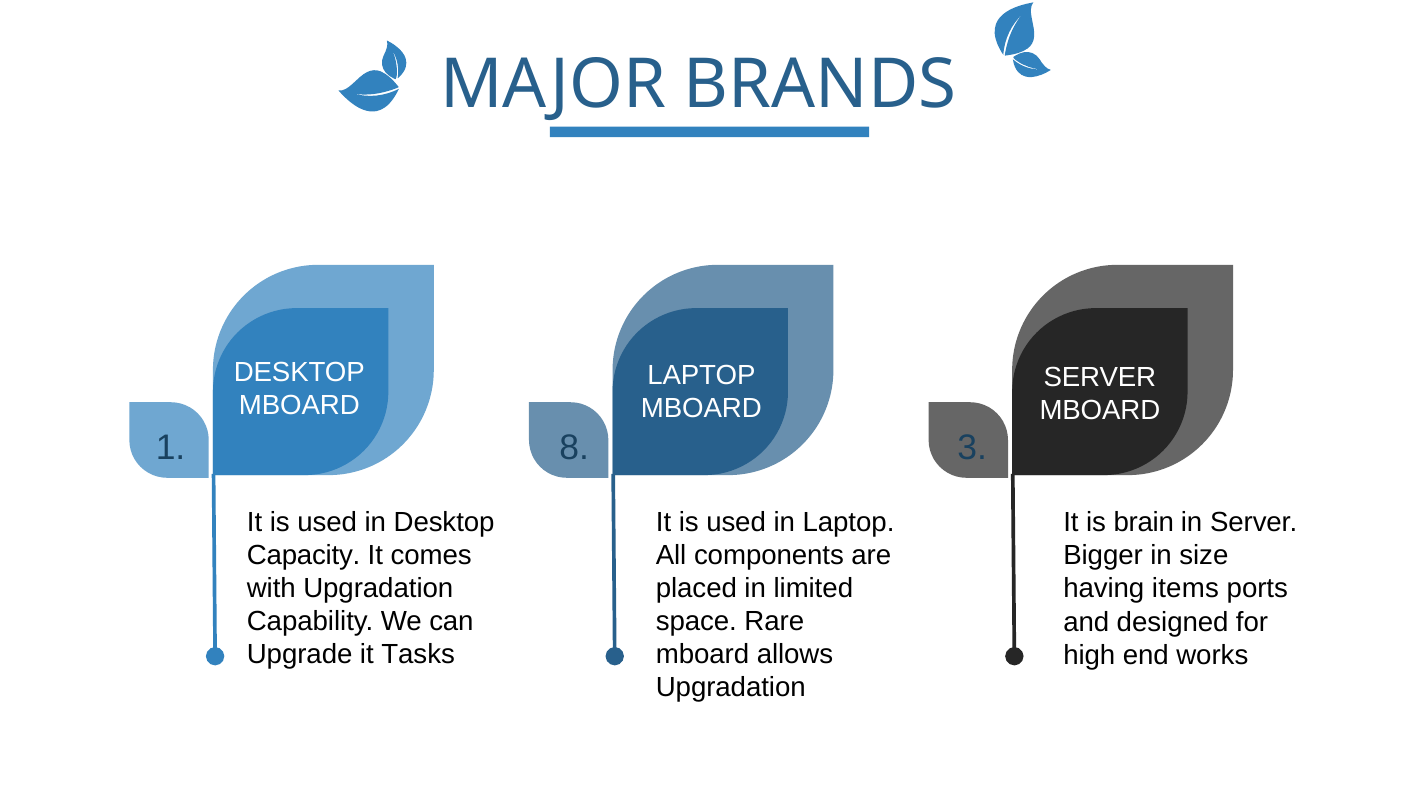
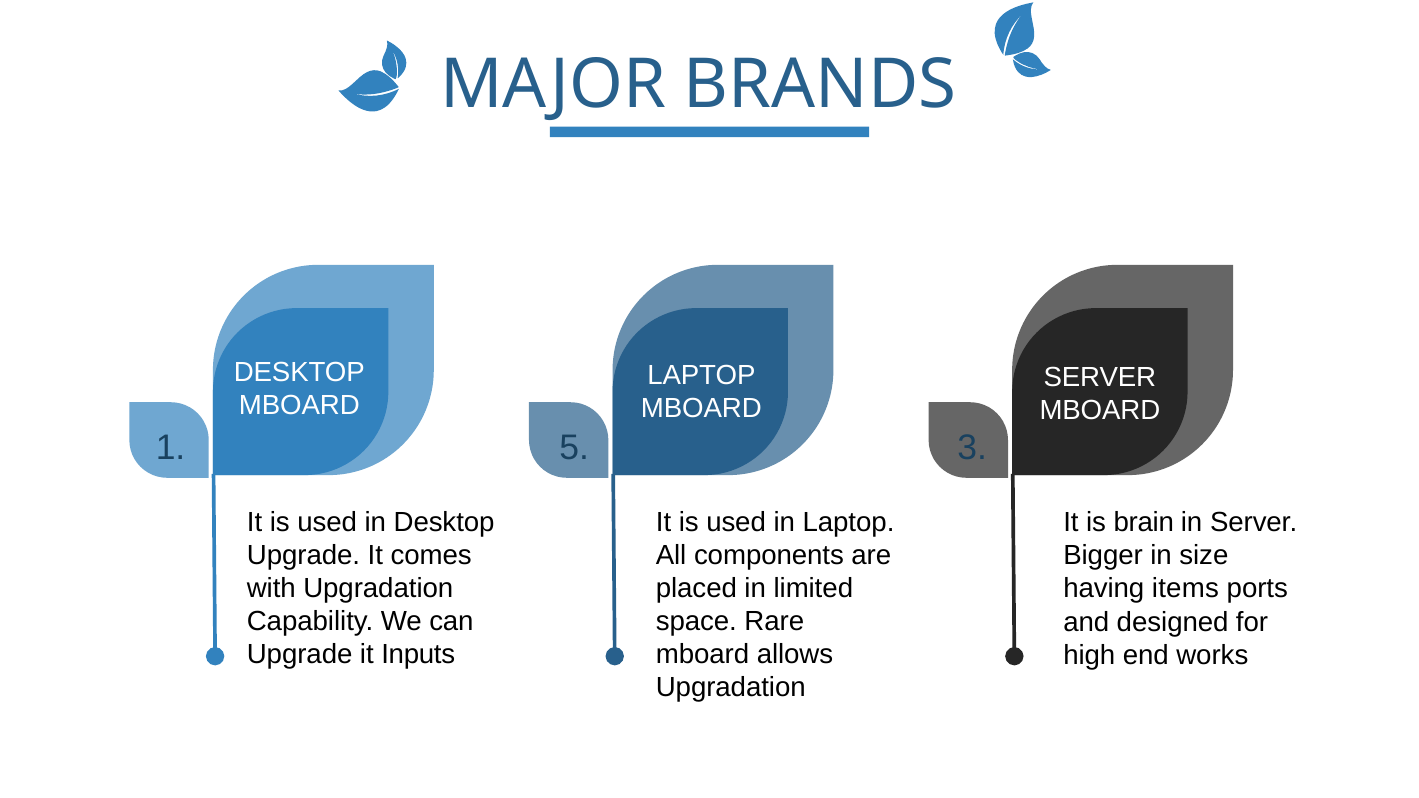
8: 8 -> 5
Capacity at (304, 555): Capacity -> Upgrade
Tasks: Tasks -> Inputs
